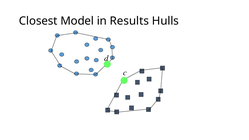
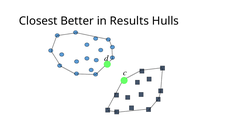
Model: Model -> Better
